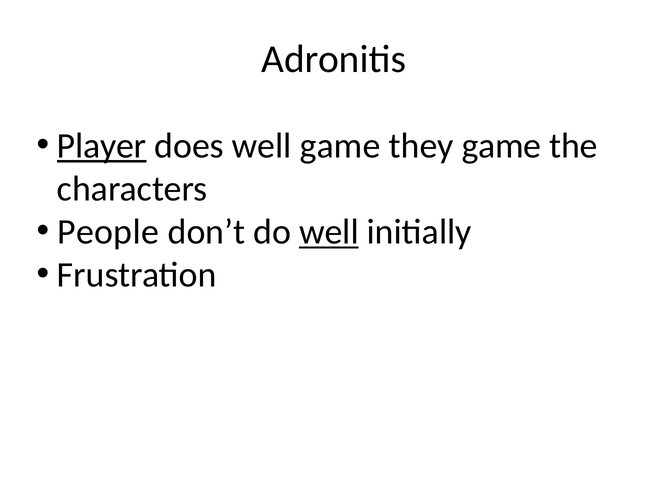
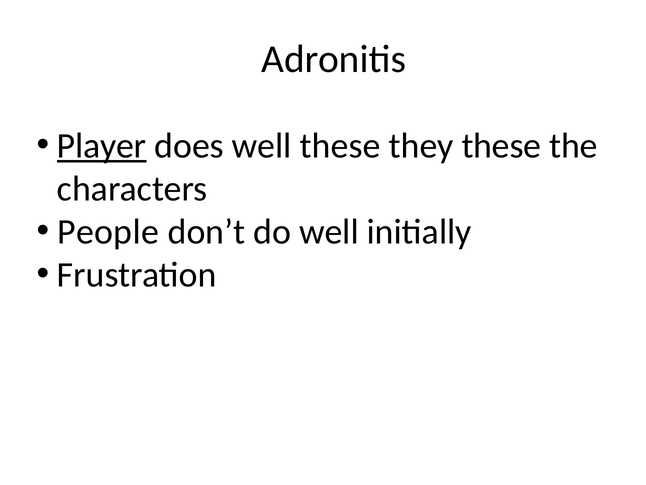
well game: game -> these
they game: game -> these
well at (329, 232) underline: present -> none
